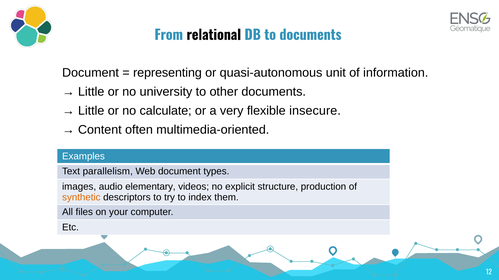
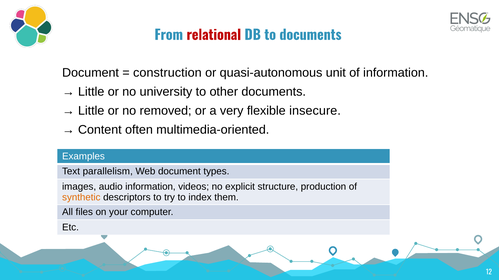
relational colour: black -> red
representing: representing -> construction
calculate: calculate -> removed
audio elementary: elementary -> information
